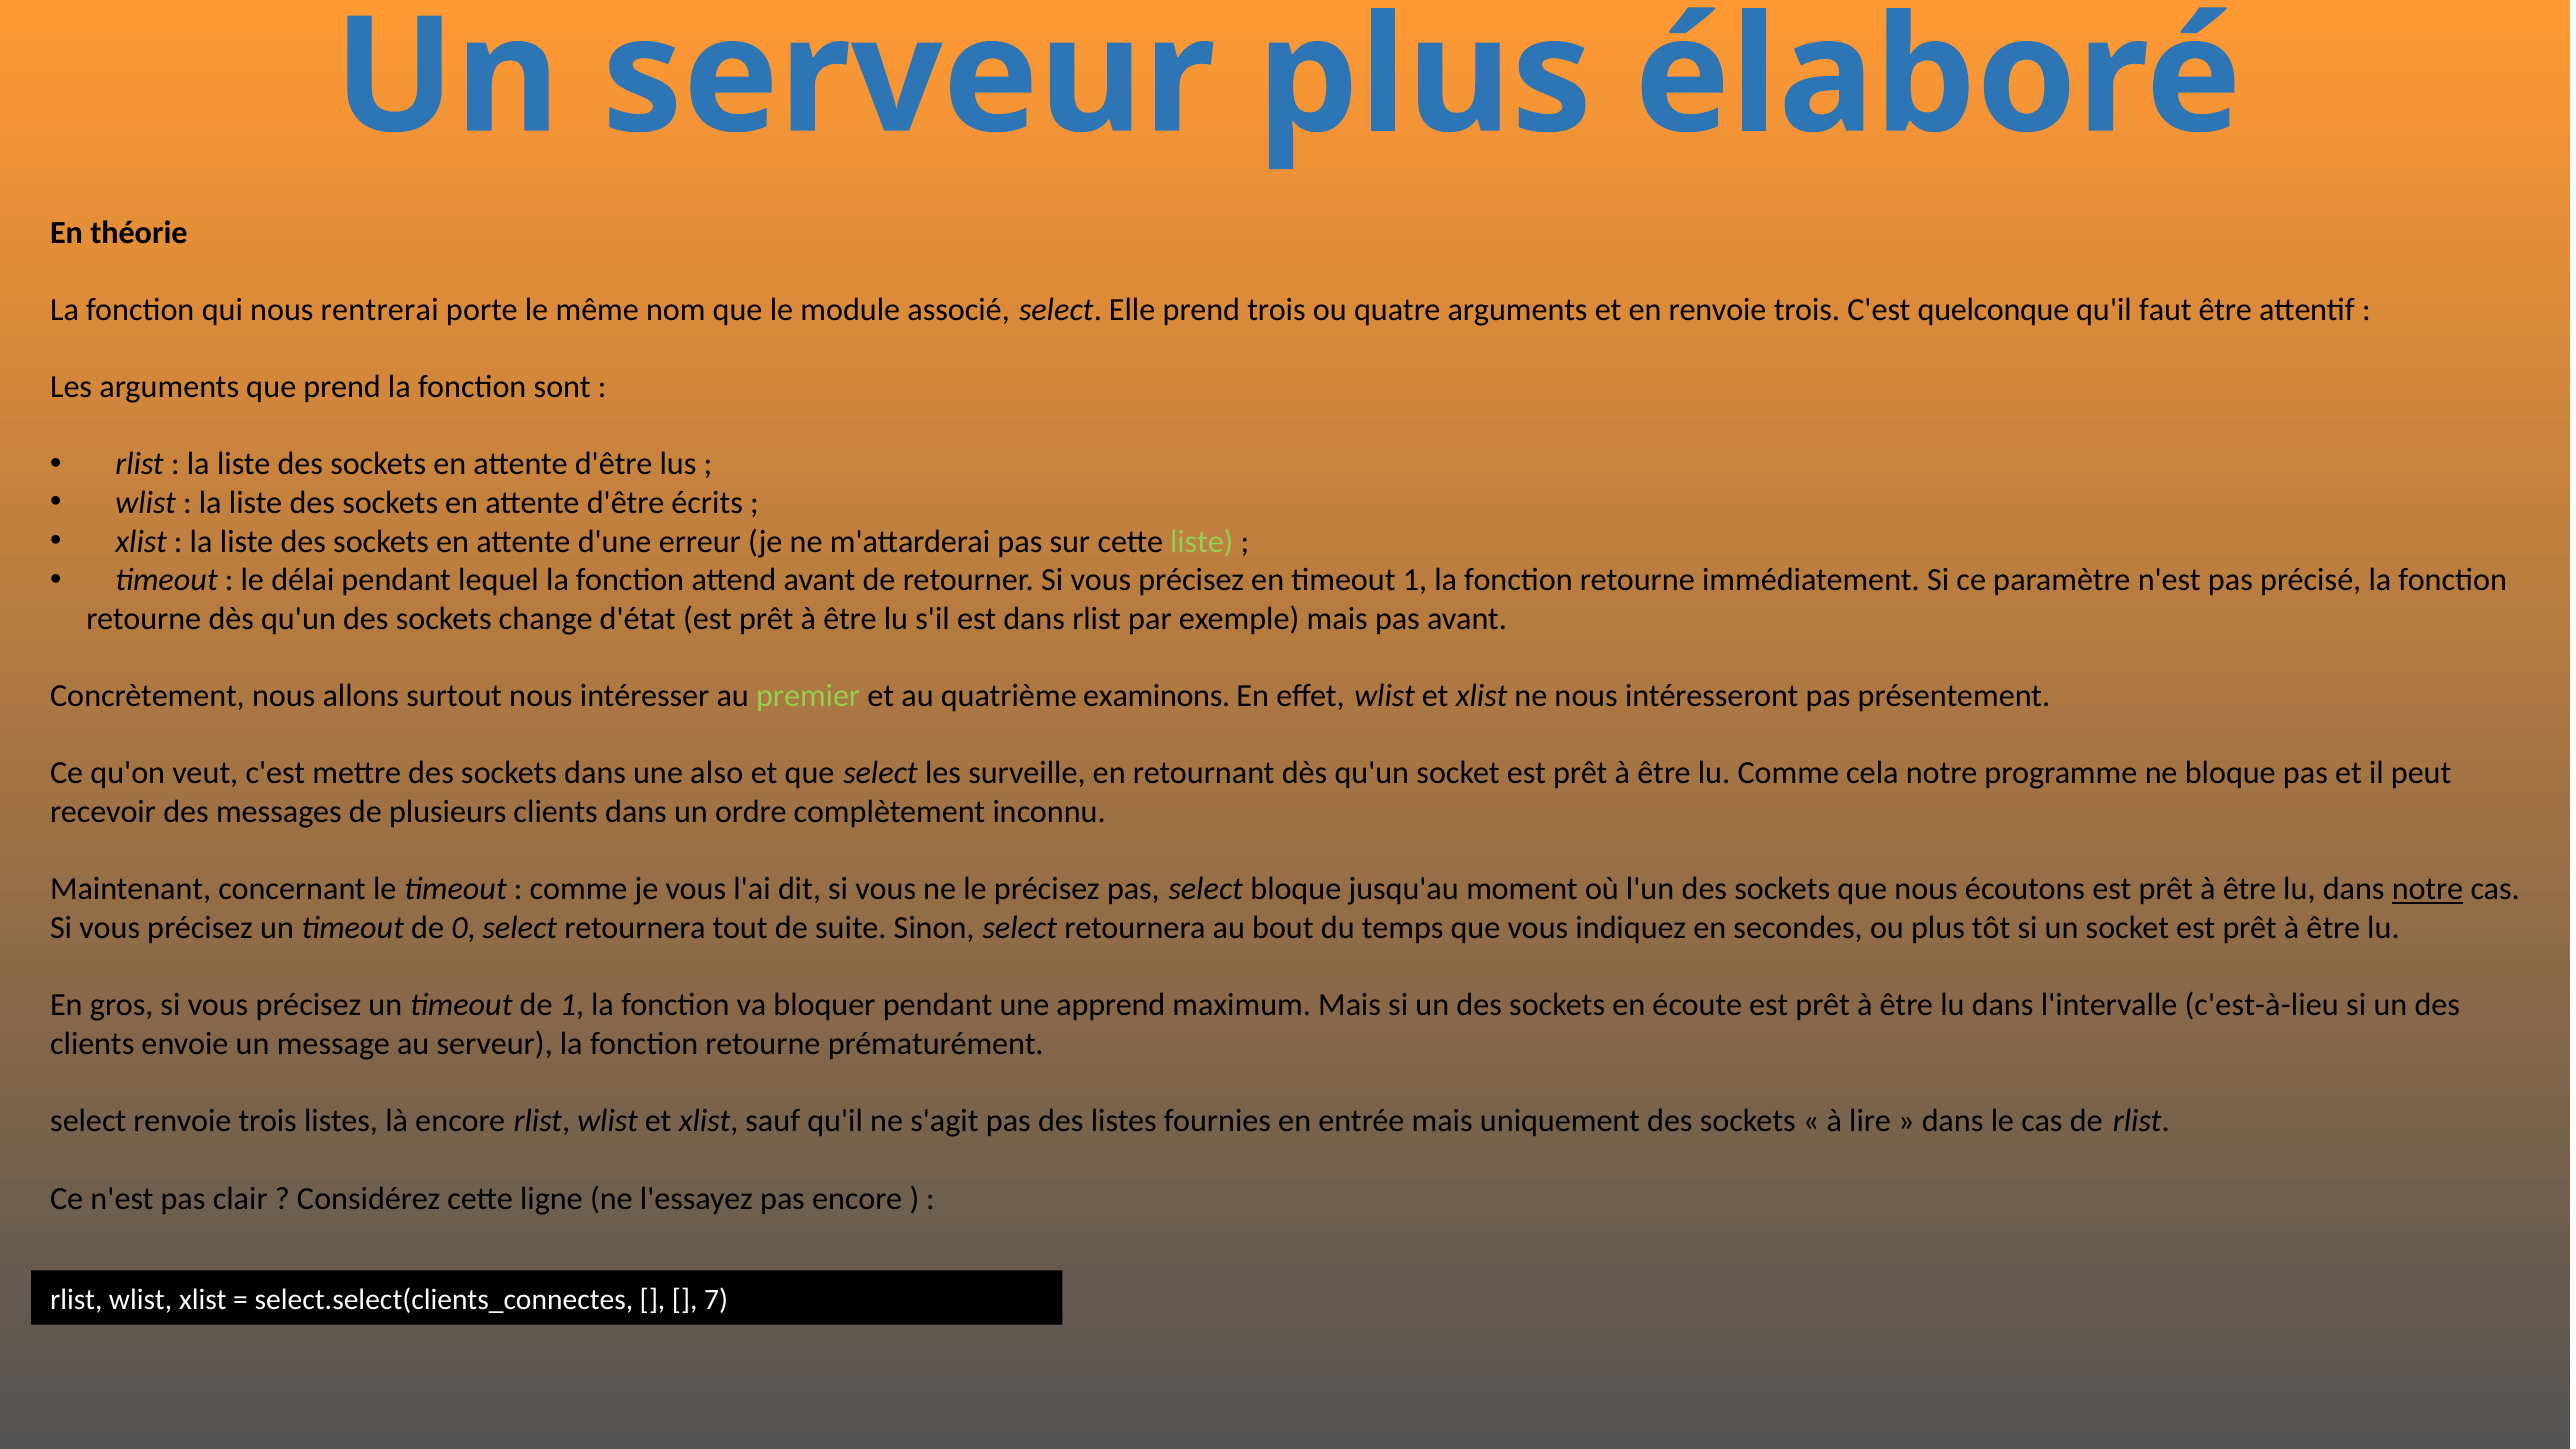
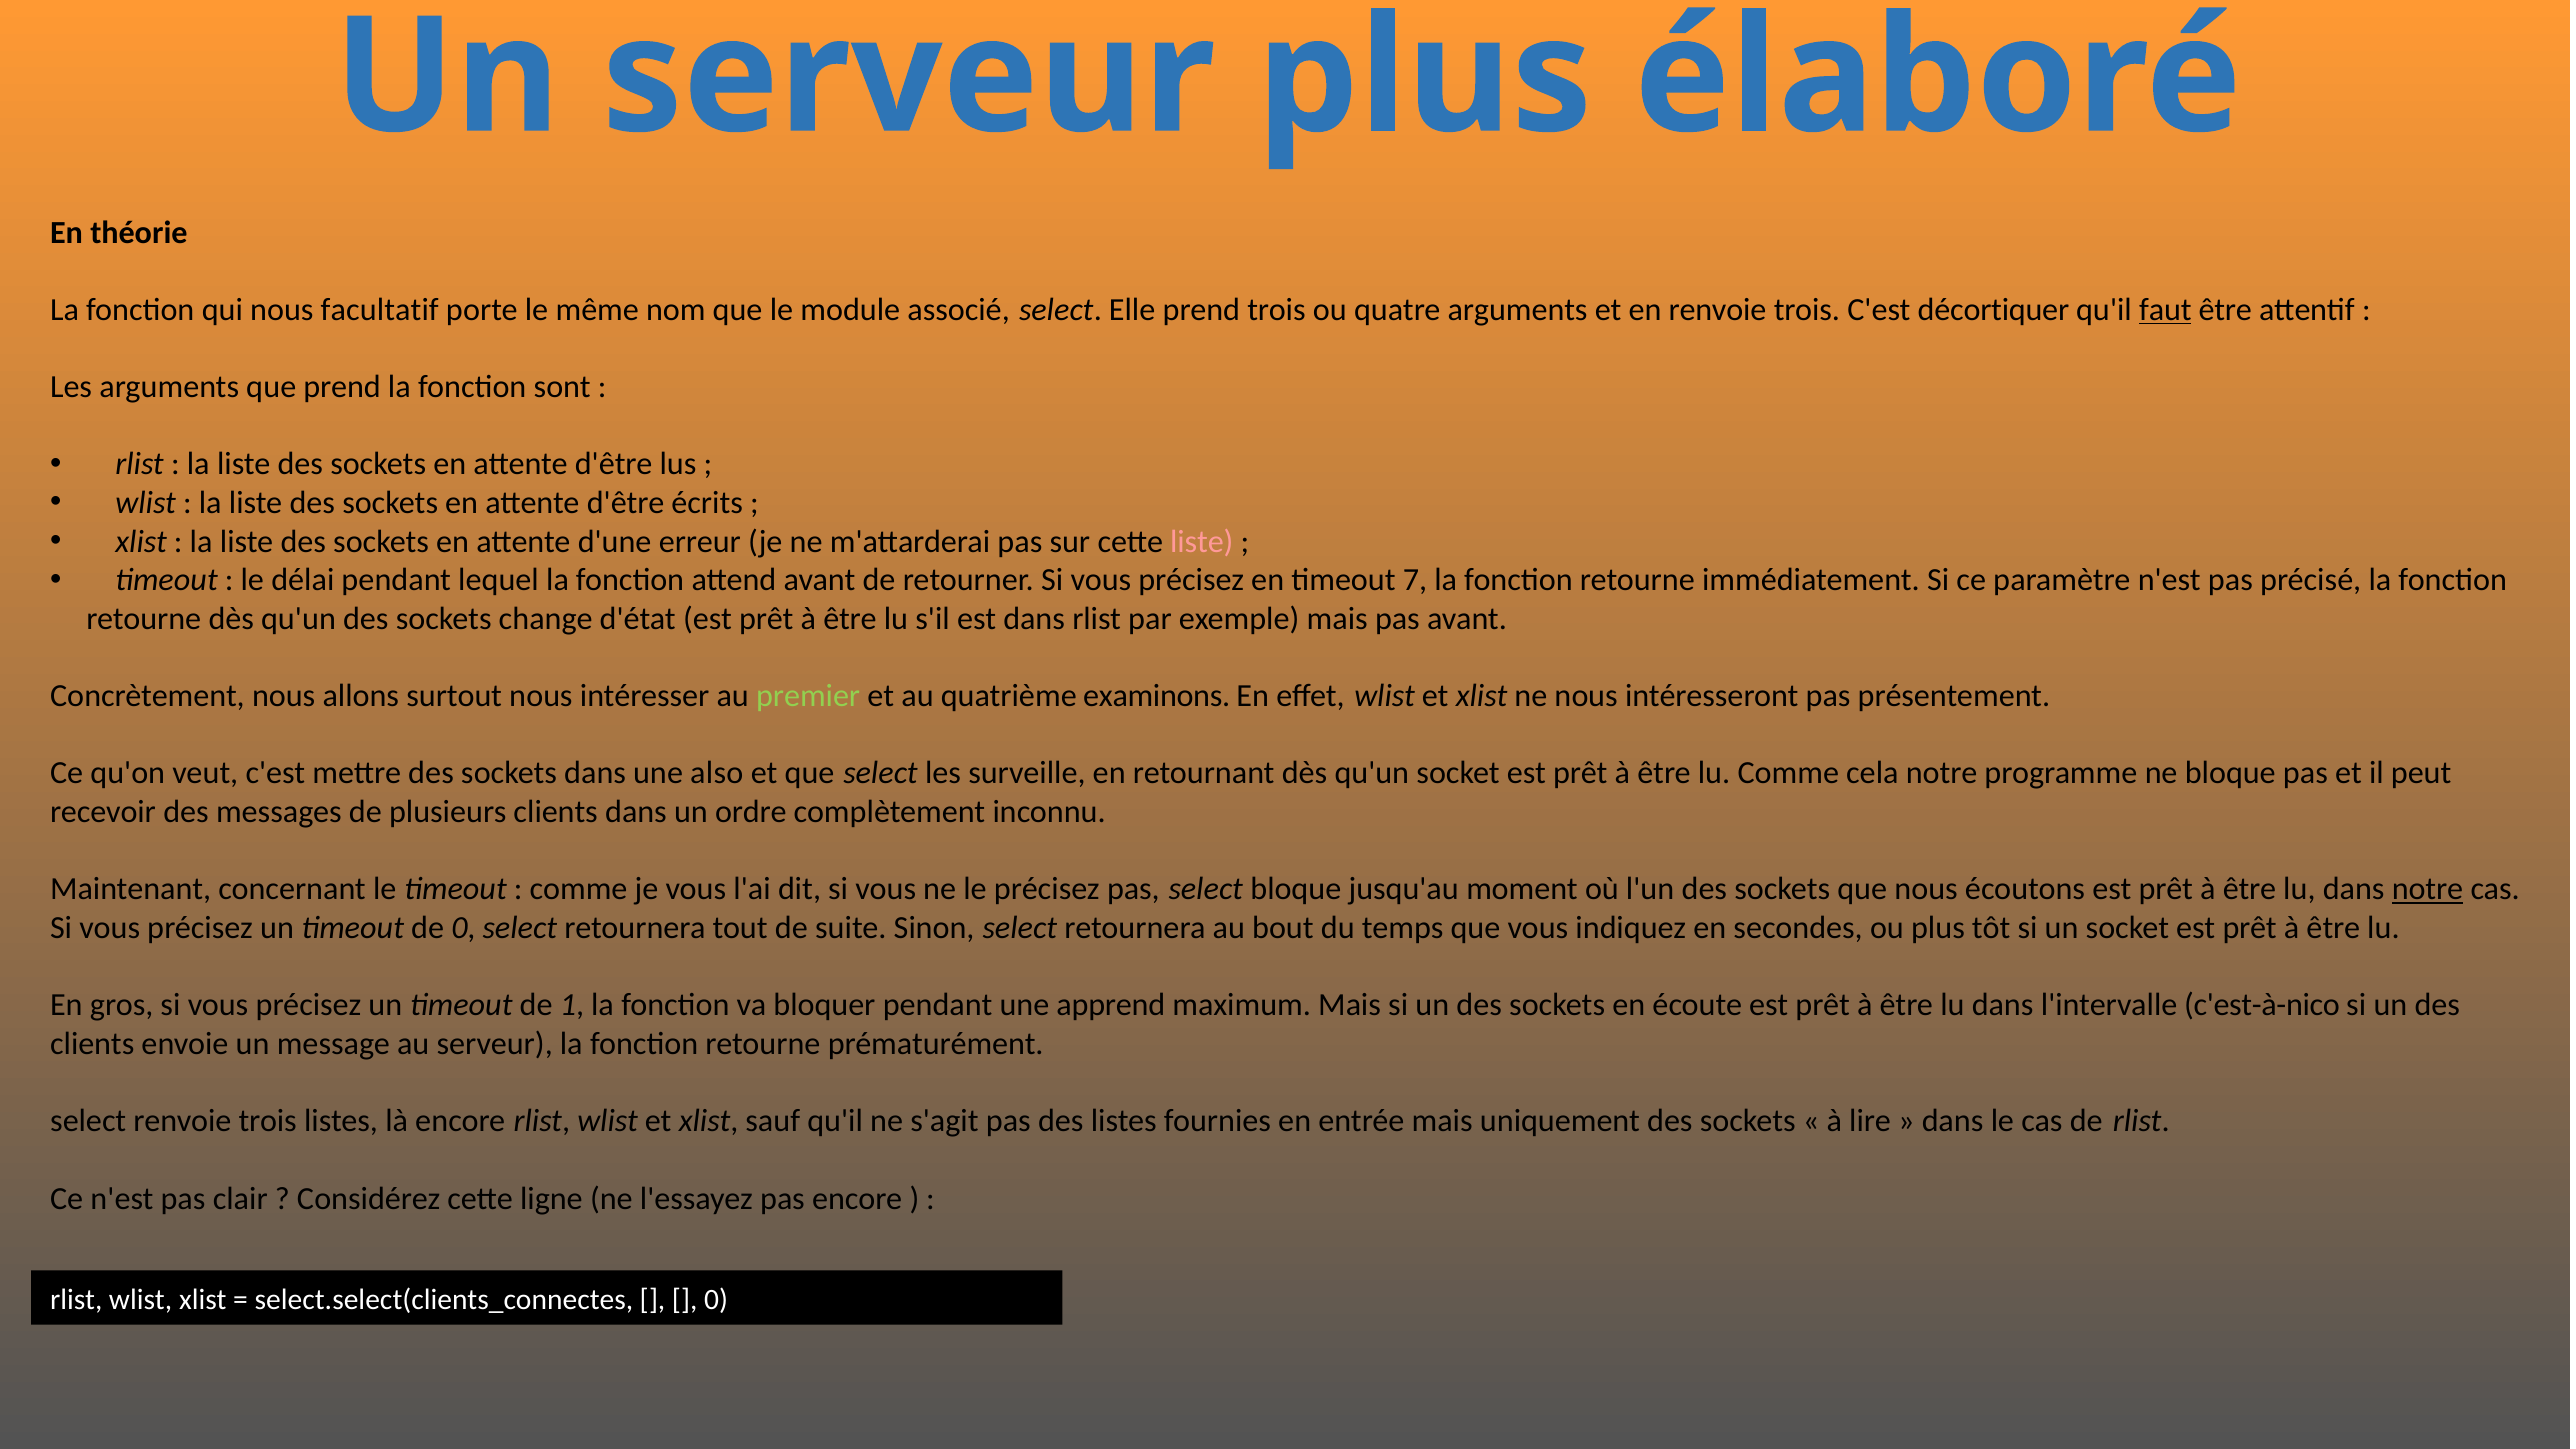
rentrerai: rentrerai -> facultatif
quelconque: quelconque -> décortiquer
faut underline: none -> present
liste at (1202, 542) colour: light green -> pink
timeout 1: 1 -> 7
c'est-à-lieu: c'est-à-lieu -> c'est-à-nico
7 at (716, 1300): 7 -> 0
